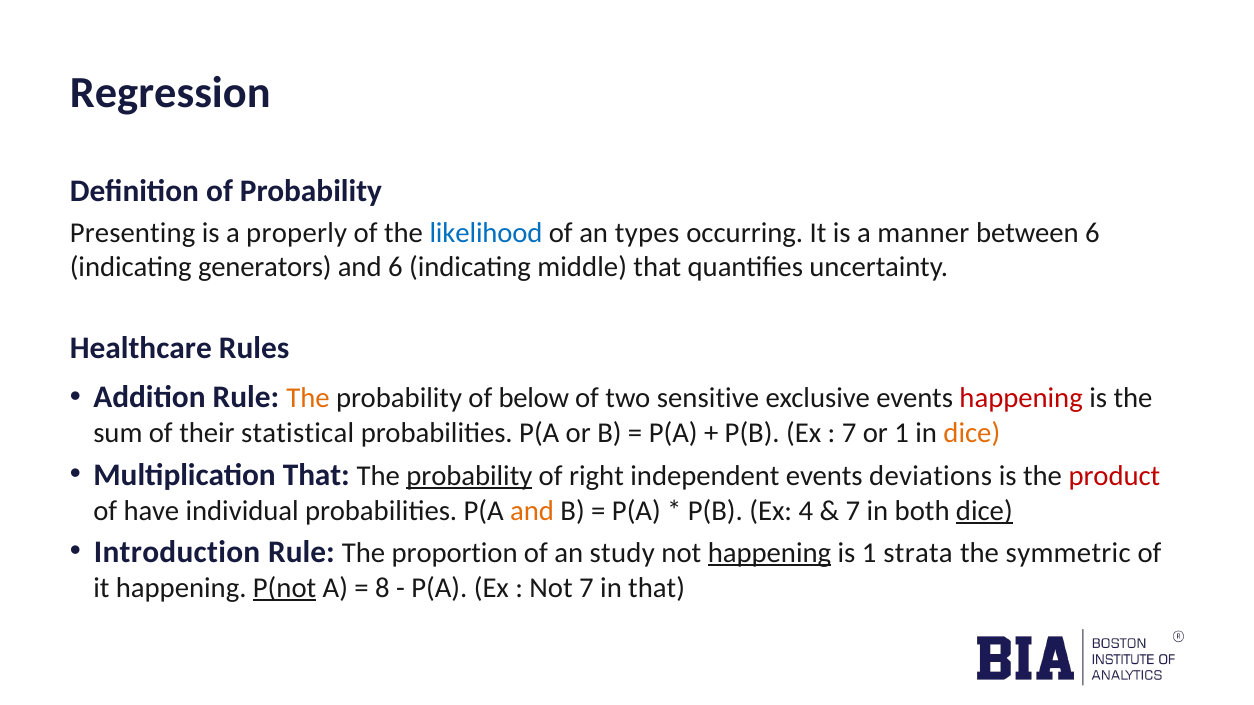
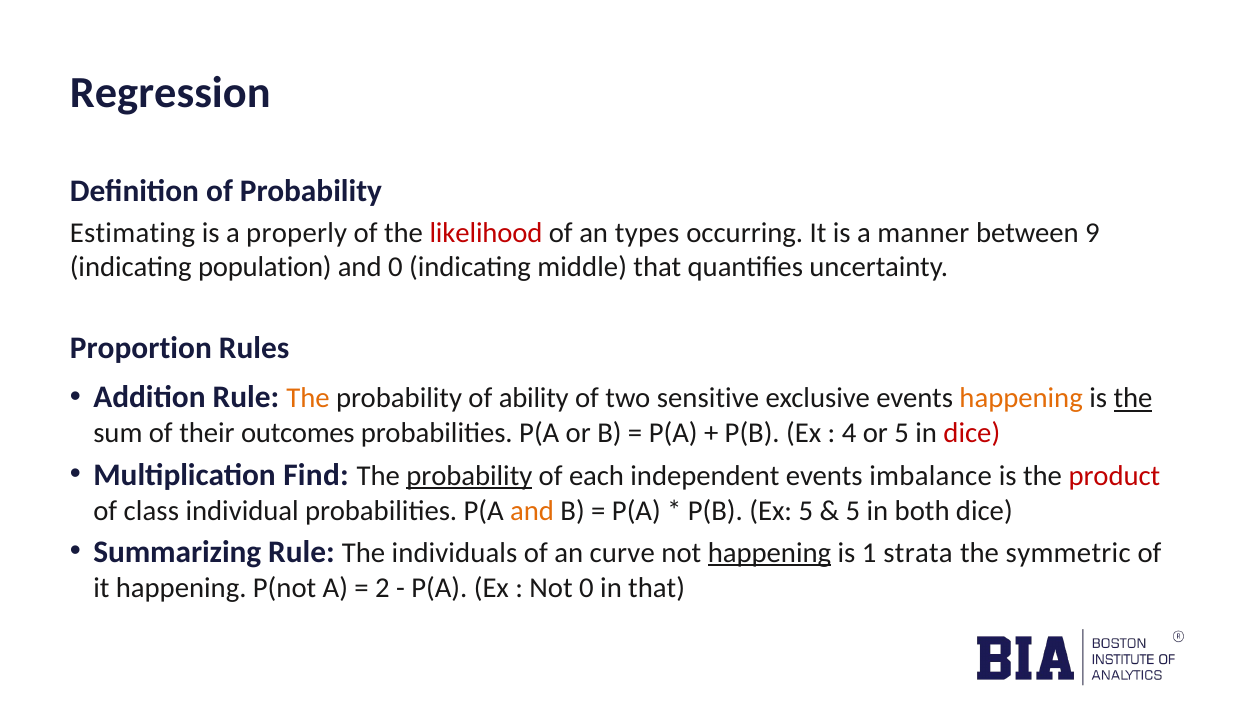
Presenting: Presenting -> Estimating
likelihood colour: blue -> red
between 6: 6 -> 9
generators: generators -> population
and 6: 6 -> 0
Healthcare: Healthcare -> Proportion
below: below -> ability
happening at (1021, 399) colour: red -> orange
the at (1133, 399) underline: none -> present
statistical: statistical -> outcomes
7 at (849, 434): 7 -> 4
or 1: 1 -> 5
dice at (972, 434) colour: orange -> red
Multiplication That: That -> Find
right: right -> each
deviations: deviations -> imbalance
have: have -> class
Ex 4: 4 -> 5
7 at (853, 511): 7 -> 5
dice at (984, 511) underline: present -> none
Introduction: Introduction -> Summarizing
proportion: proportion -> individuals
study: study -> curve
P(not underline: present -> none
8: 8 -> 2
Not 7: 7 -> 0
